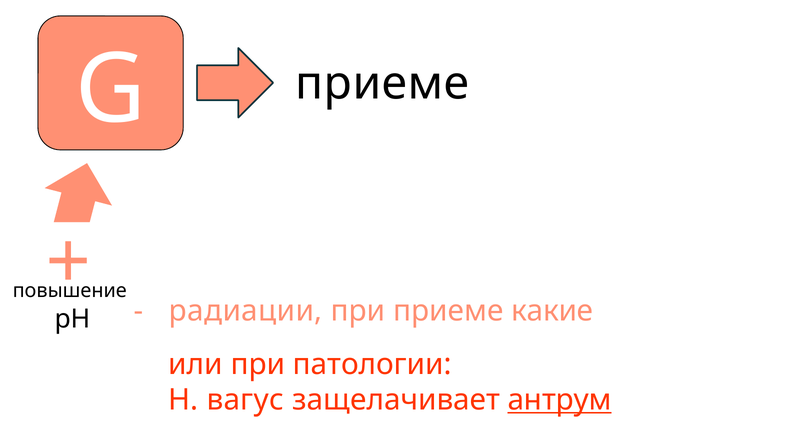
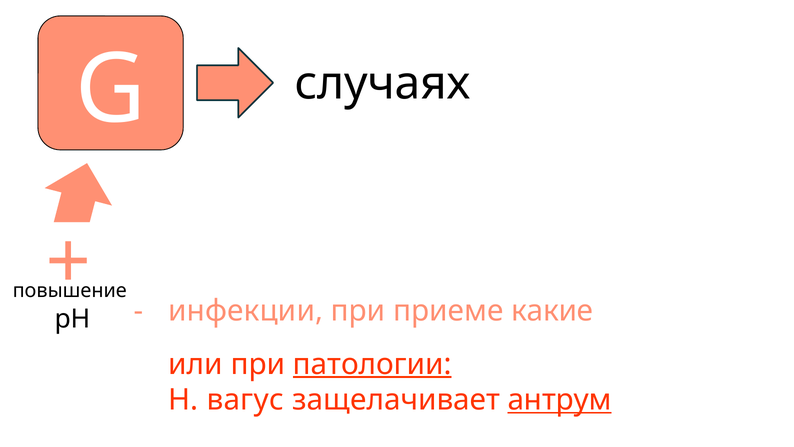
G приеме: приеме -> случаях
радиации: радиации -> инфекции
патологии underline: none -> present
